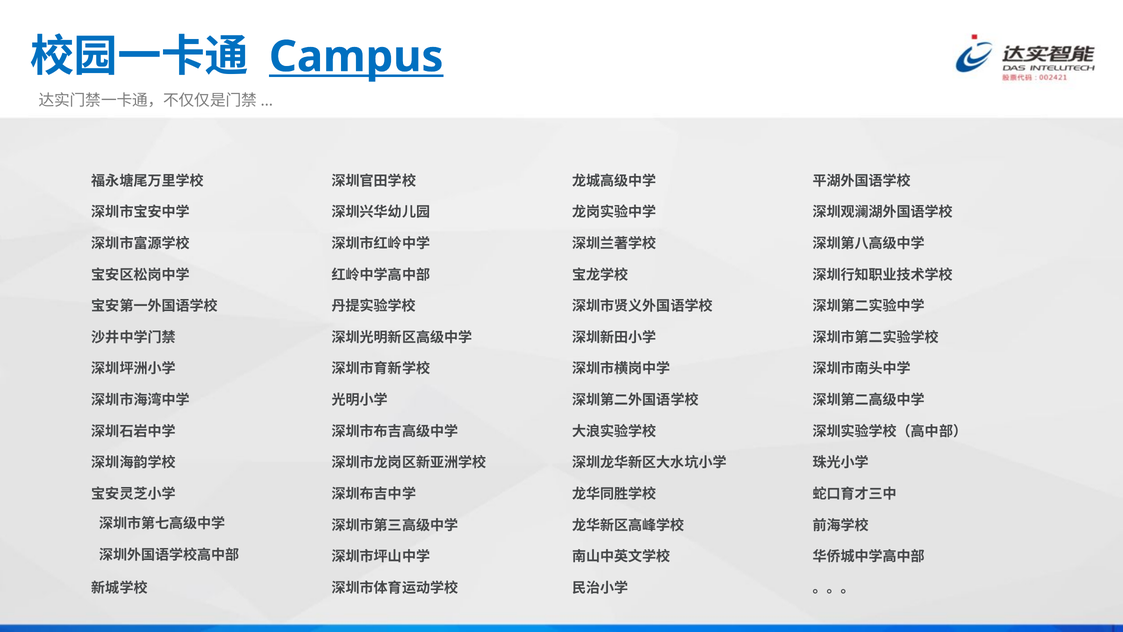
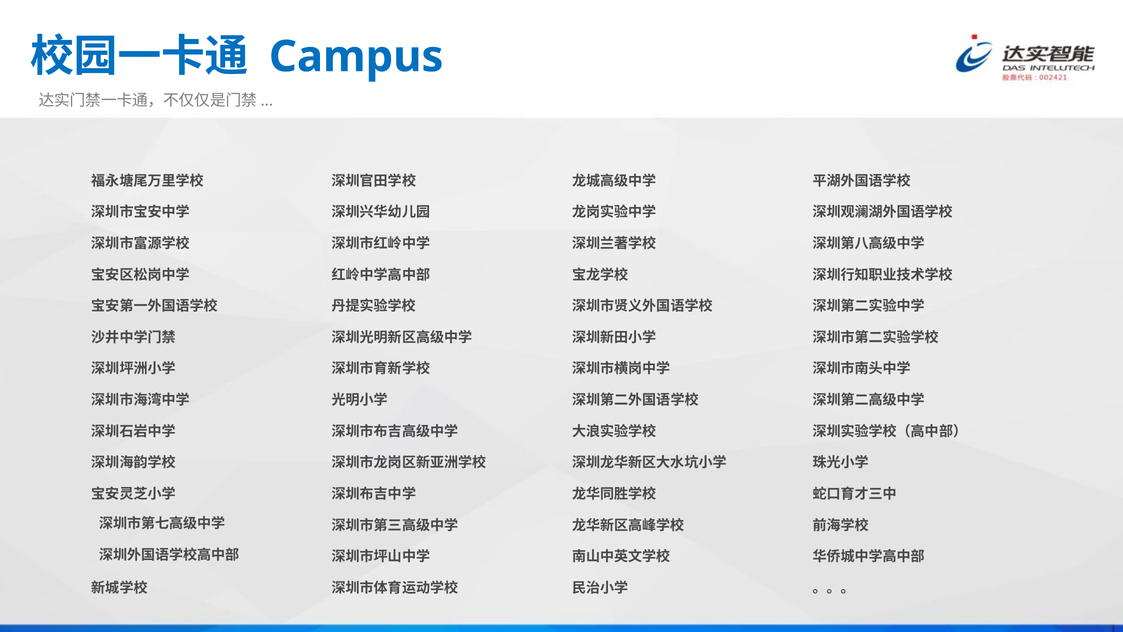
Campus underline: present -> none
